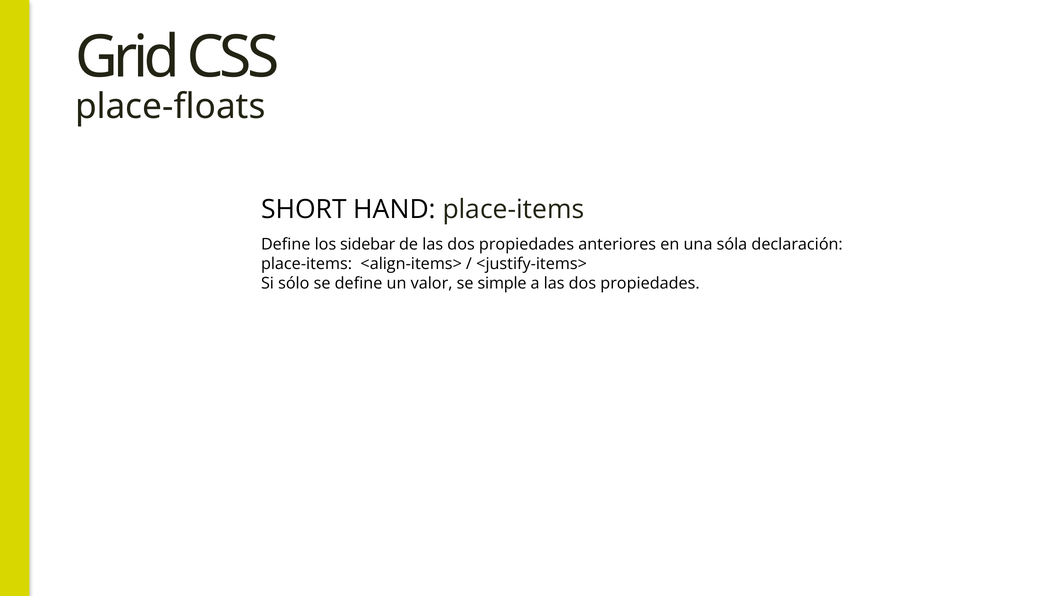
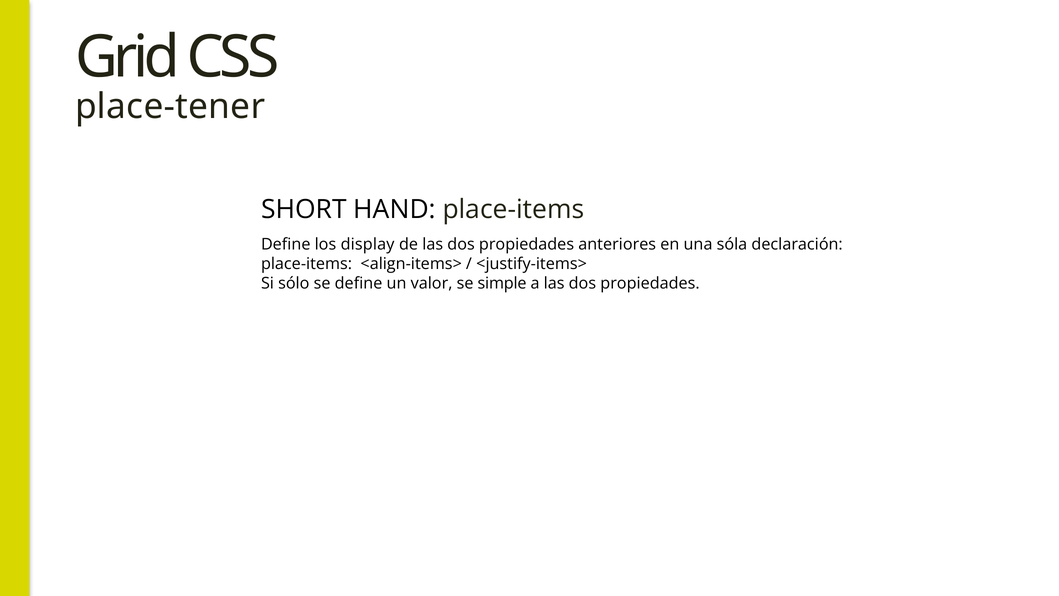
place-floats: place-floats -> place-tener
sidebar: sidebar -> display
